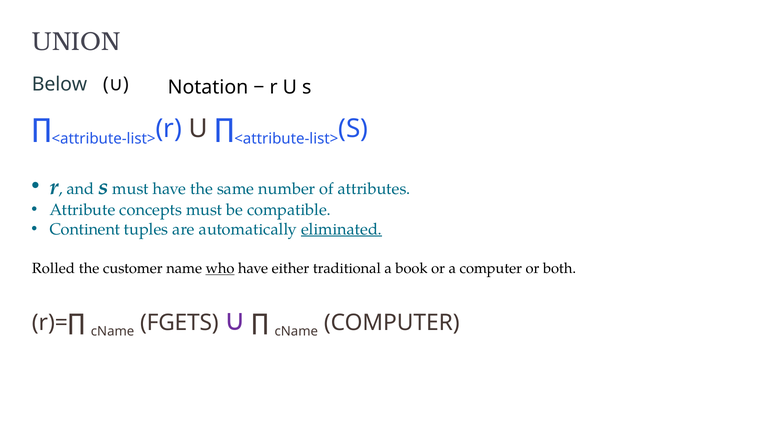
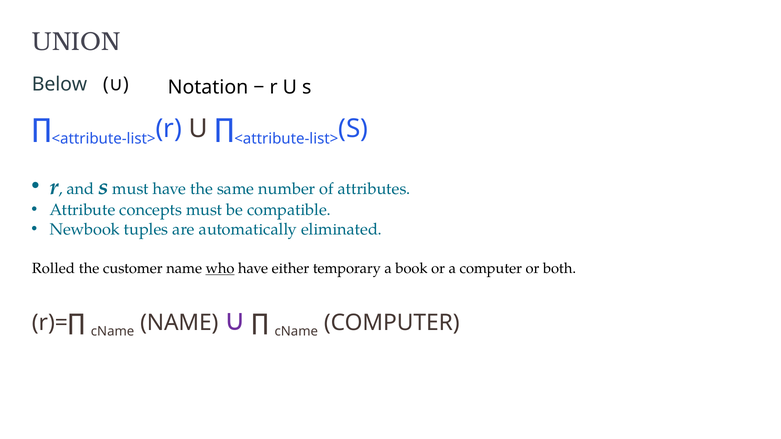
Continent: Continent -> Newbook
eliminated underline: present -> none
traditional: traditional -> temporary
cName FGETS: FGETS -> NAME
